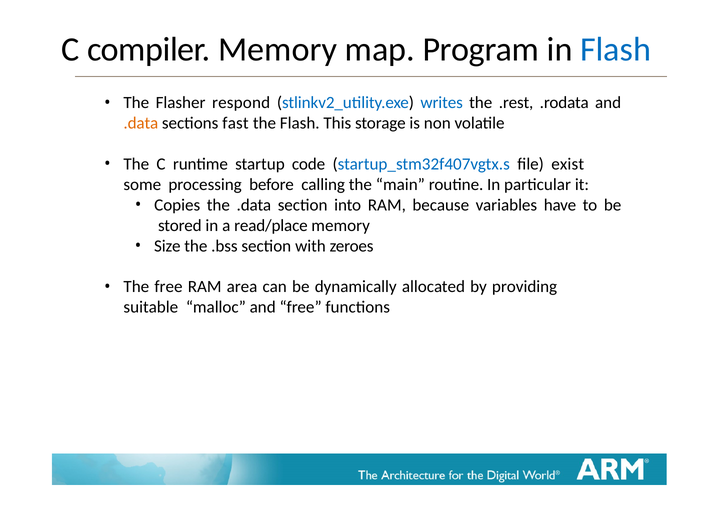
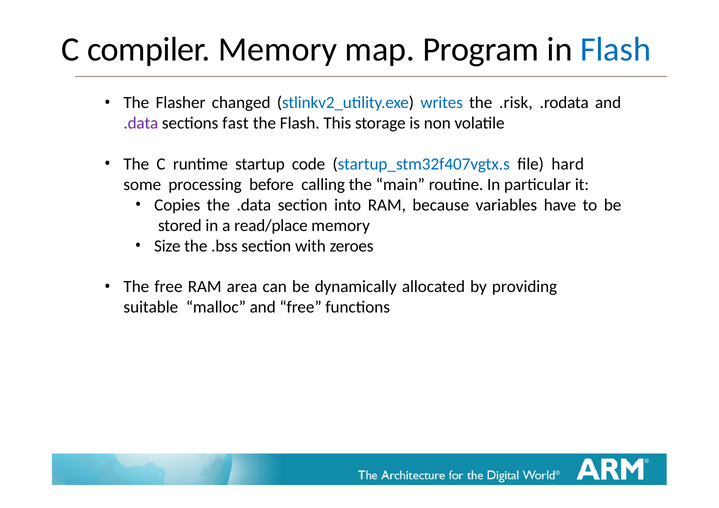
respond: respond -> changed
.rest: .rest -> .risk
.data at (141, 123) colour: orange -> purple
exist: exist -> hard
